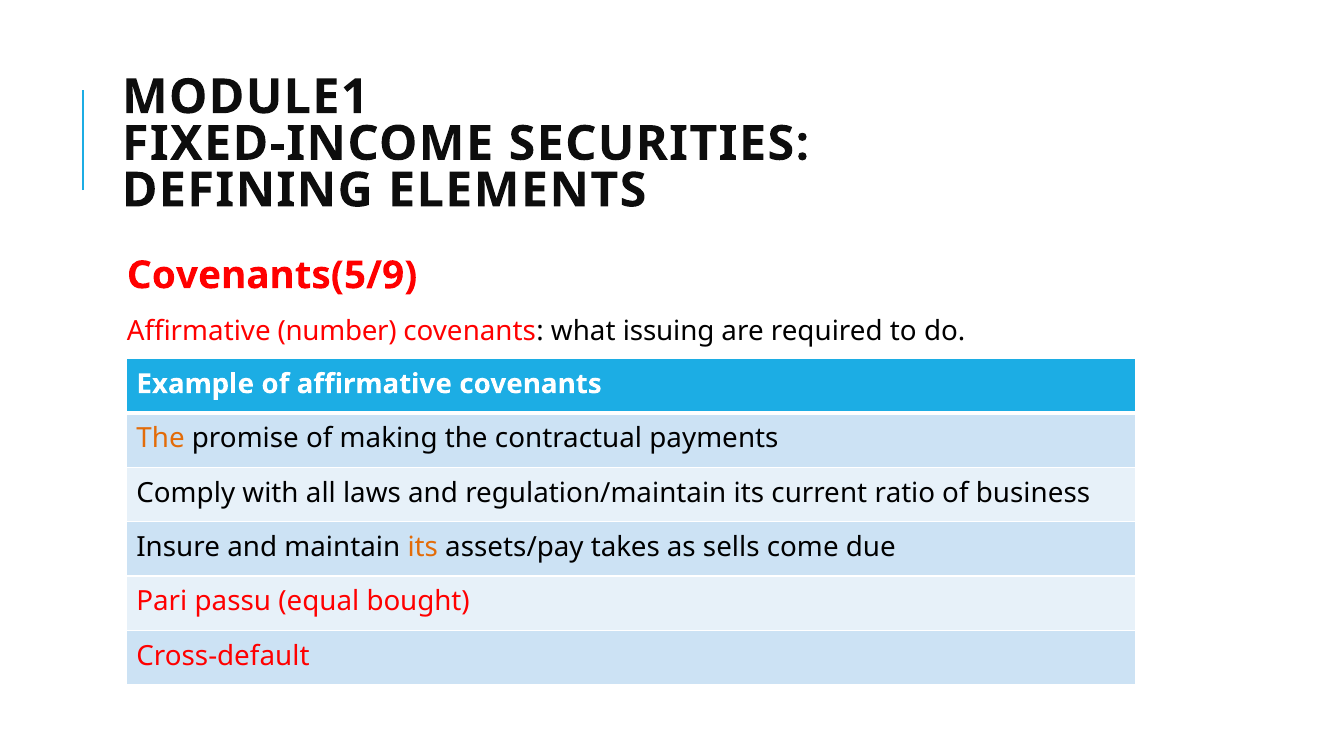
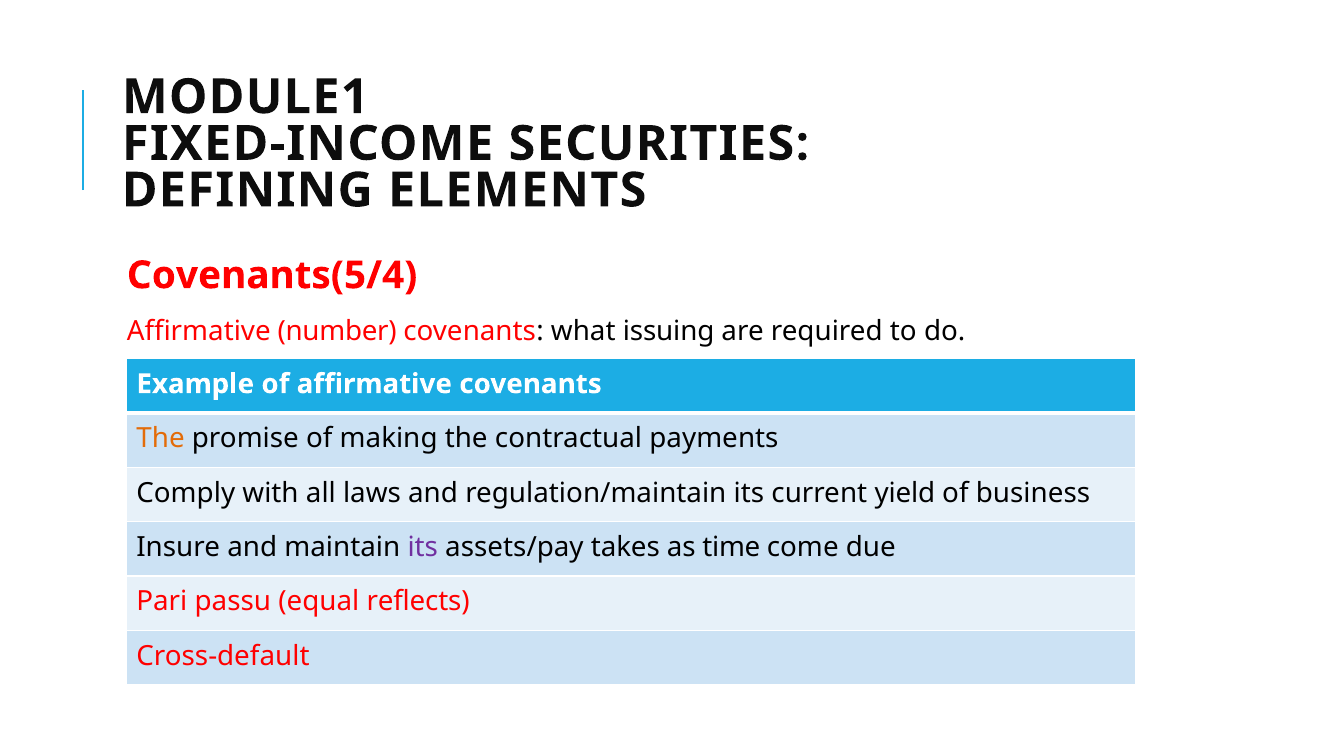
Covenants(5/9: Covenants(5/9 -> Covenants(5/4
ratio: ratio -> yield
its at (423, 547) colour: orange -> purple
sells: sells -> time
bought: bought -> reflects
